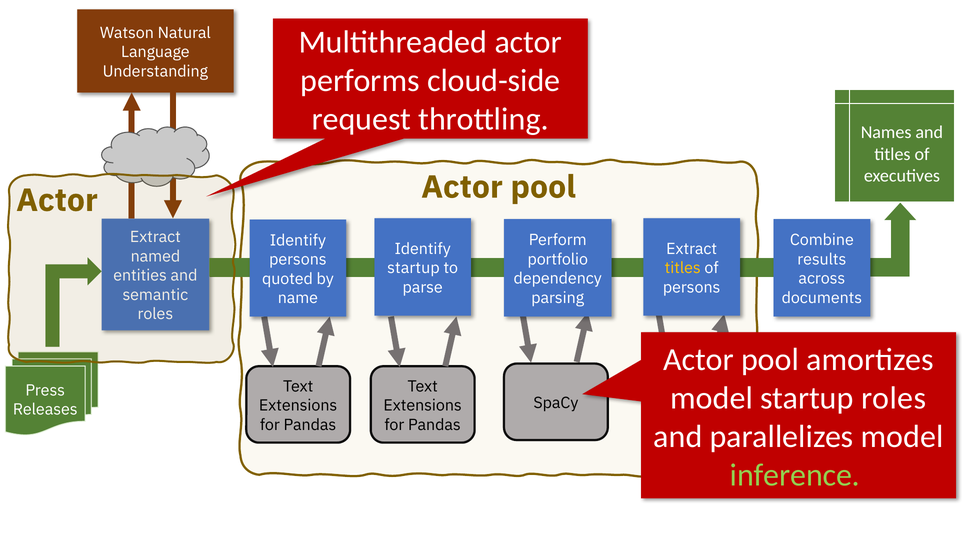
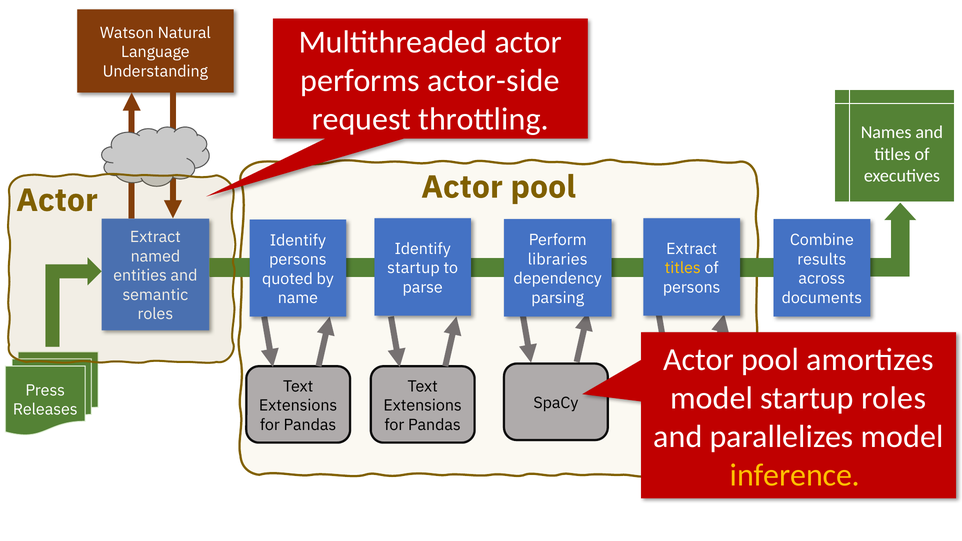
cloud-side: cloud-side -> actor-side
portfolio: portfolio -> libraries
inference colour: light green -> yellow
